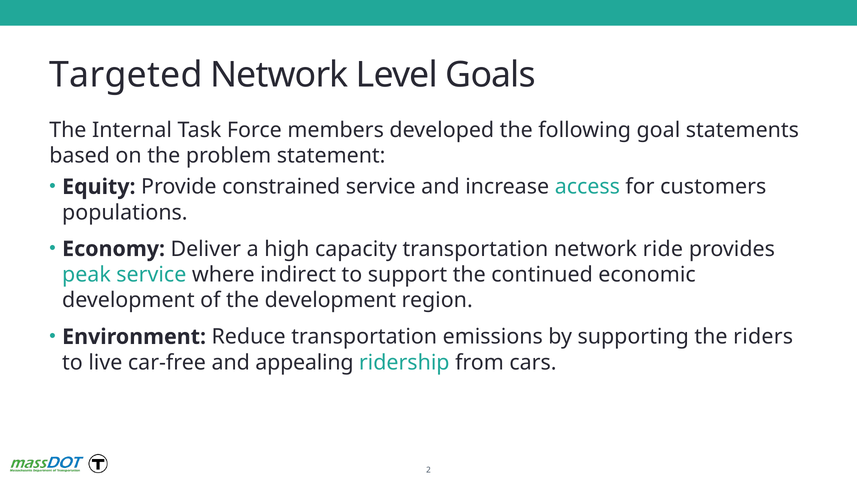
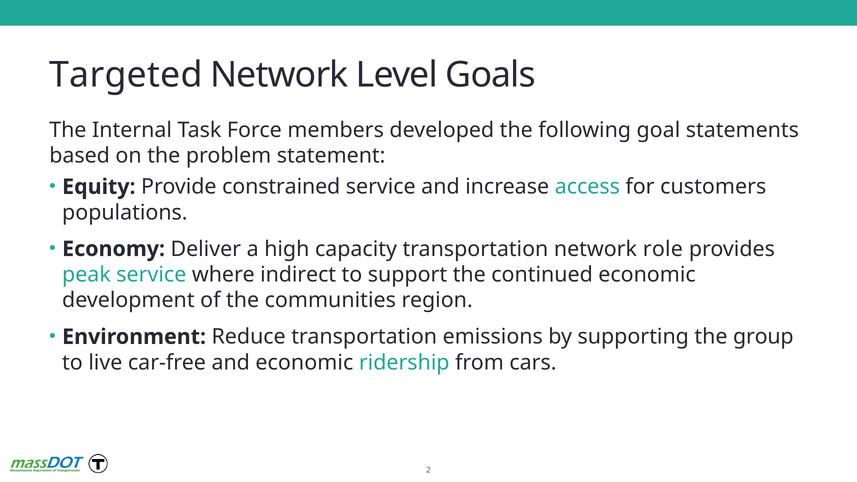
ride: ride -> role
the development: development -> communities
riders: riders -> group
and appealing: appealing -> economic
